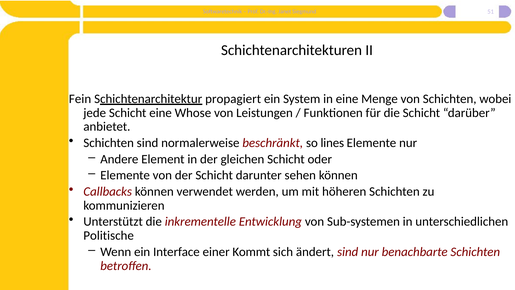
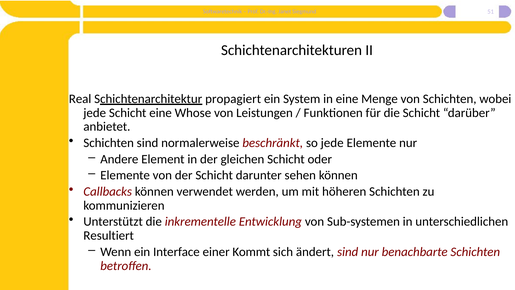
Fein: Fein -> Real
so lines: lines -> jede
Politische: Politische -> Resultiert
